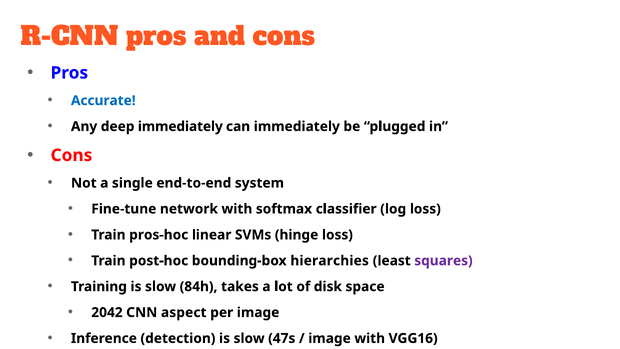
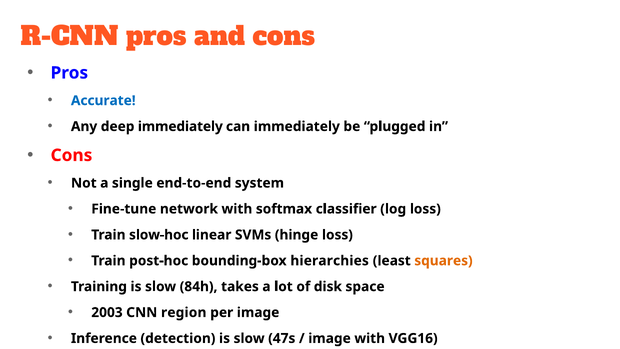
pros-hoc: pros-hoc -> slow-hoc
squares colour: purple -> orange
2042: 2042 -> 2003
aspect: aspect -> region
